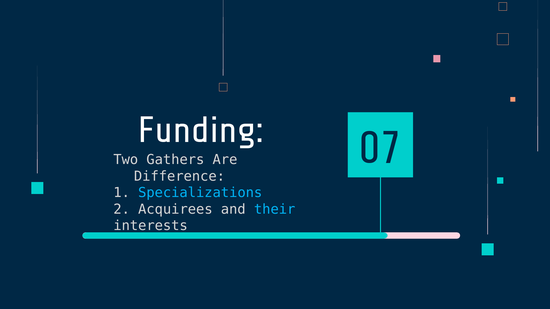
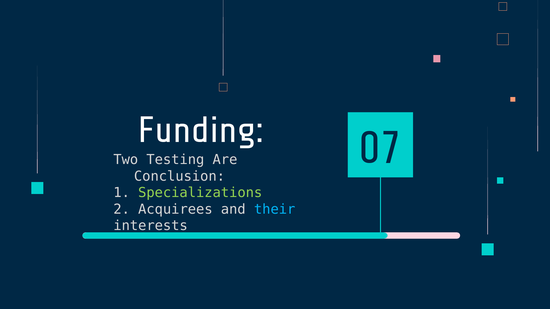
Gathers: Gathers -> Testing
Difference: Difference -> Conclusion
Specializations colour: light blue -> light green
